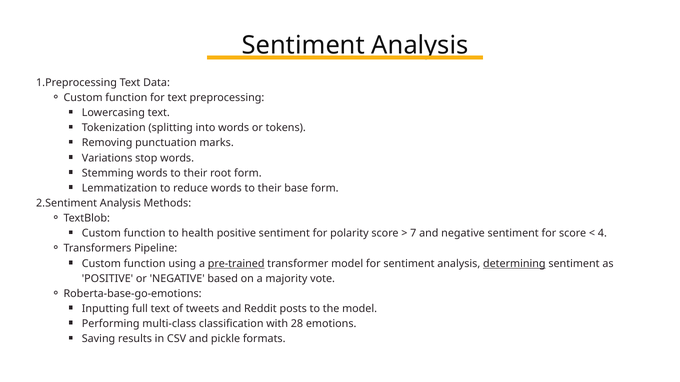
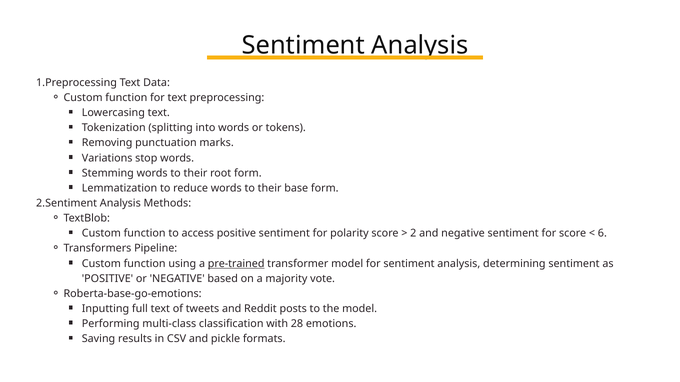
health: health -> access
7: 7 -> 2
4: 4 -> 6
determining underline: present -> none
